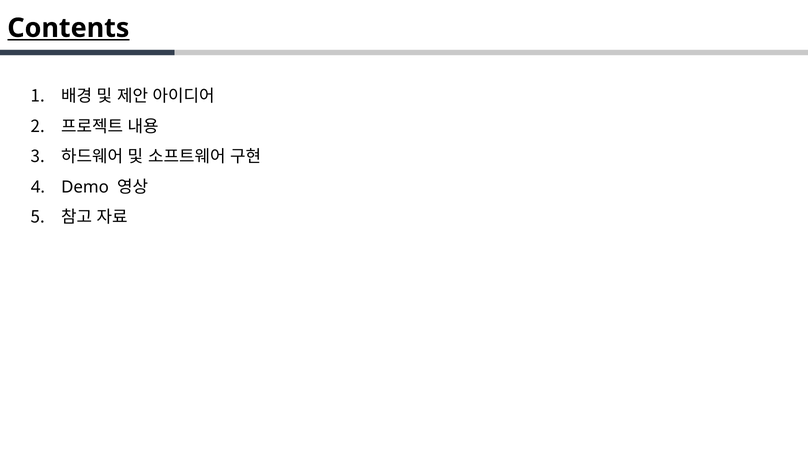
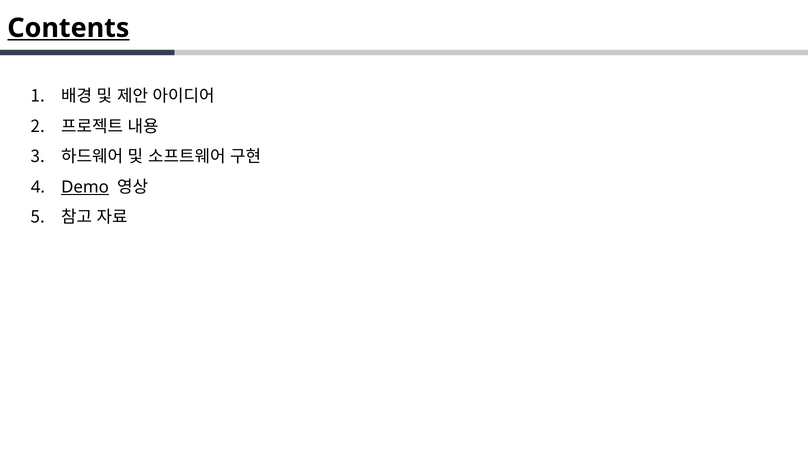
Demo underline: none -> present
